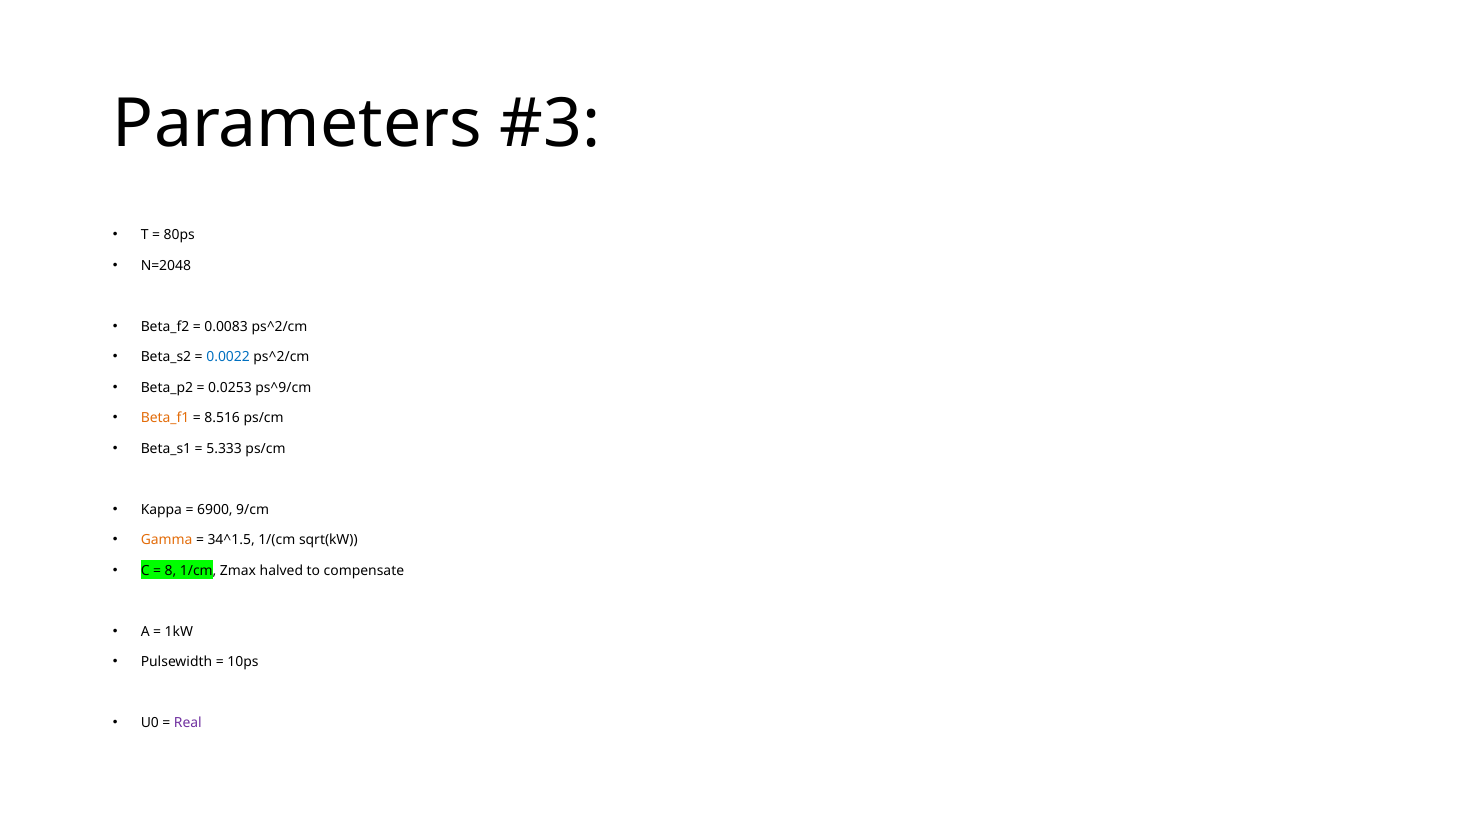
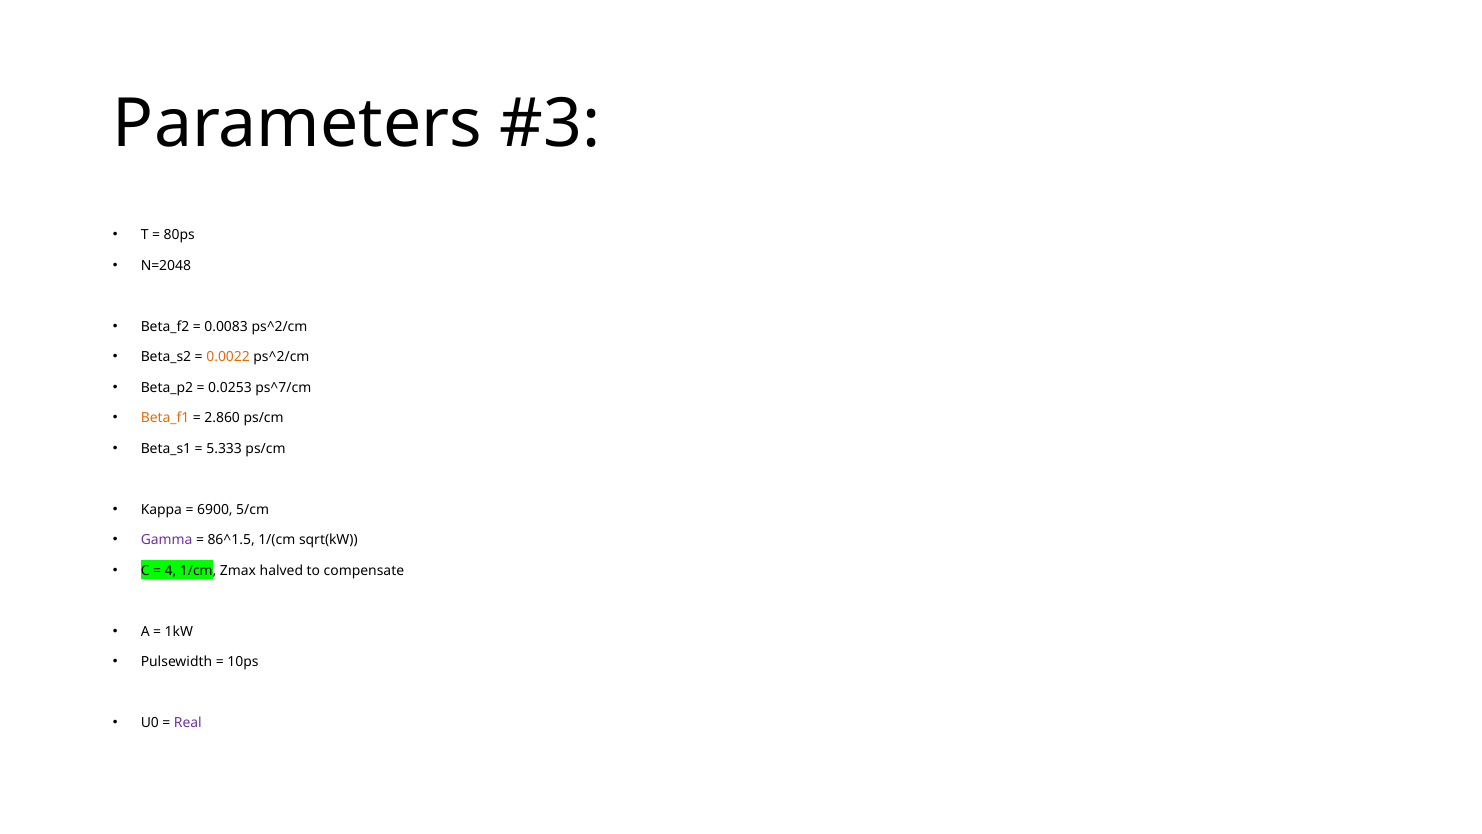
0.0022 colour: blue -> orange
ps^9/cm: ps^9/cm -> ps^7/cm
8.516: 8.516 -> 2.860
9/cm: 9/cm -> 5/cm
Gamma colour: orange -> purple
34^1.5: 34^1.5 -> 86^1.5
8: 8 -> 4
